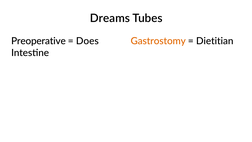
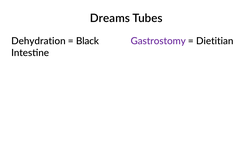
Preoperative: Preoperative -> Dehydration
Does: Does -> Black
Gastrostomy colour: orange -> purple
